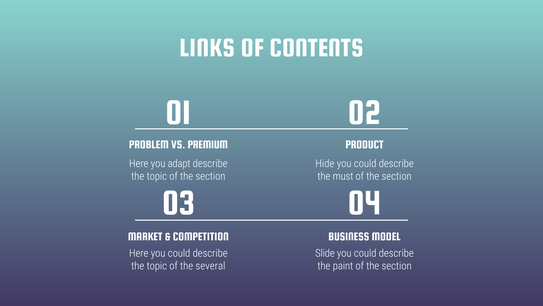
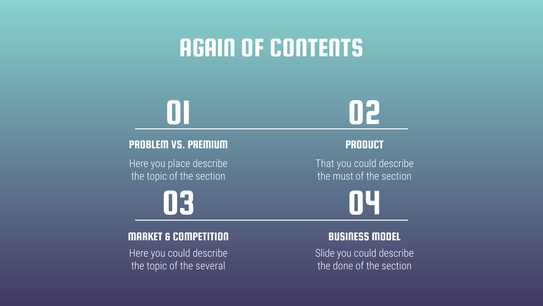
LINKS: LINKS -> AGAIN
adapt: adapt -> place
Hide: Hide -> That
paint: paint -> done
